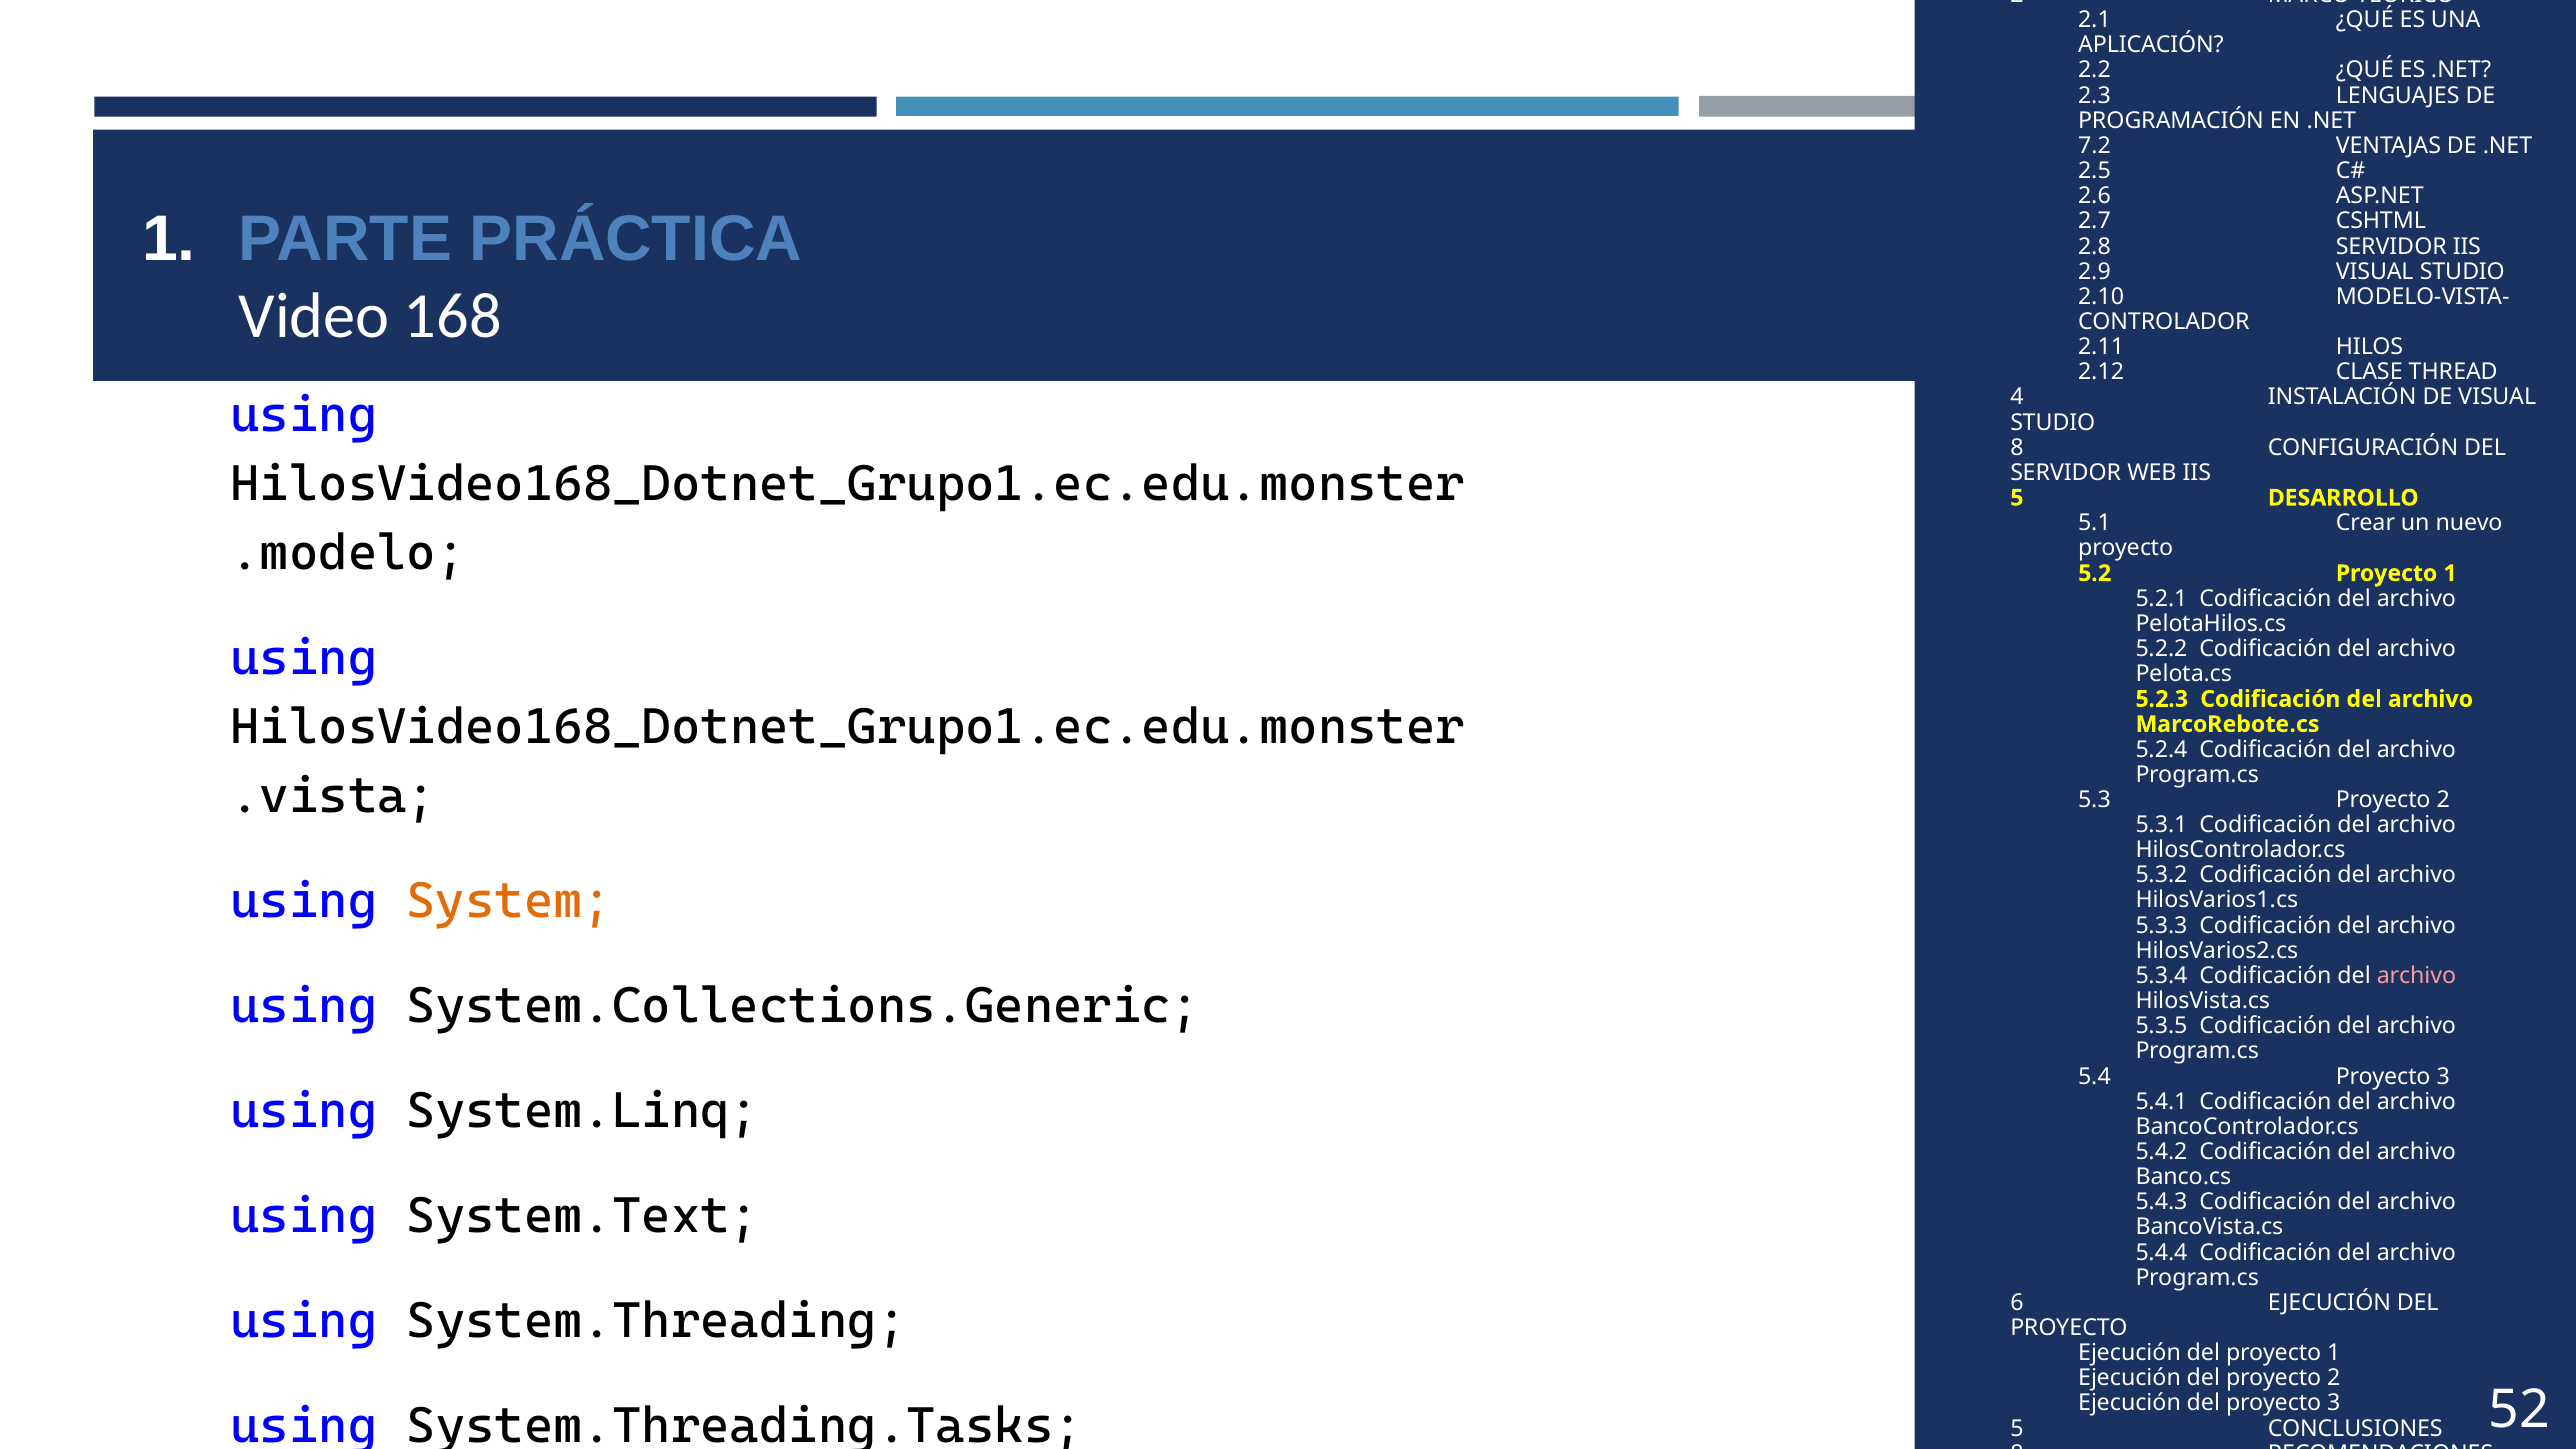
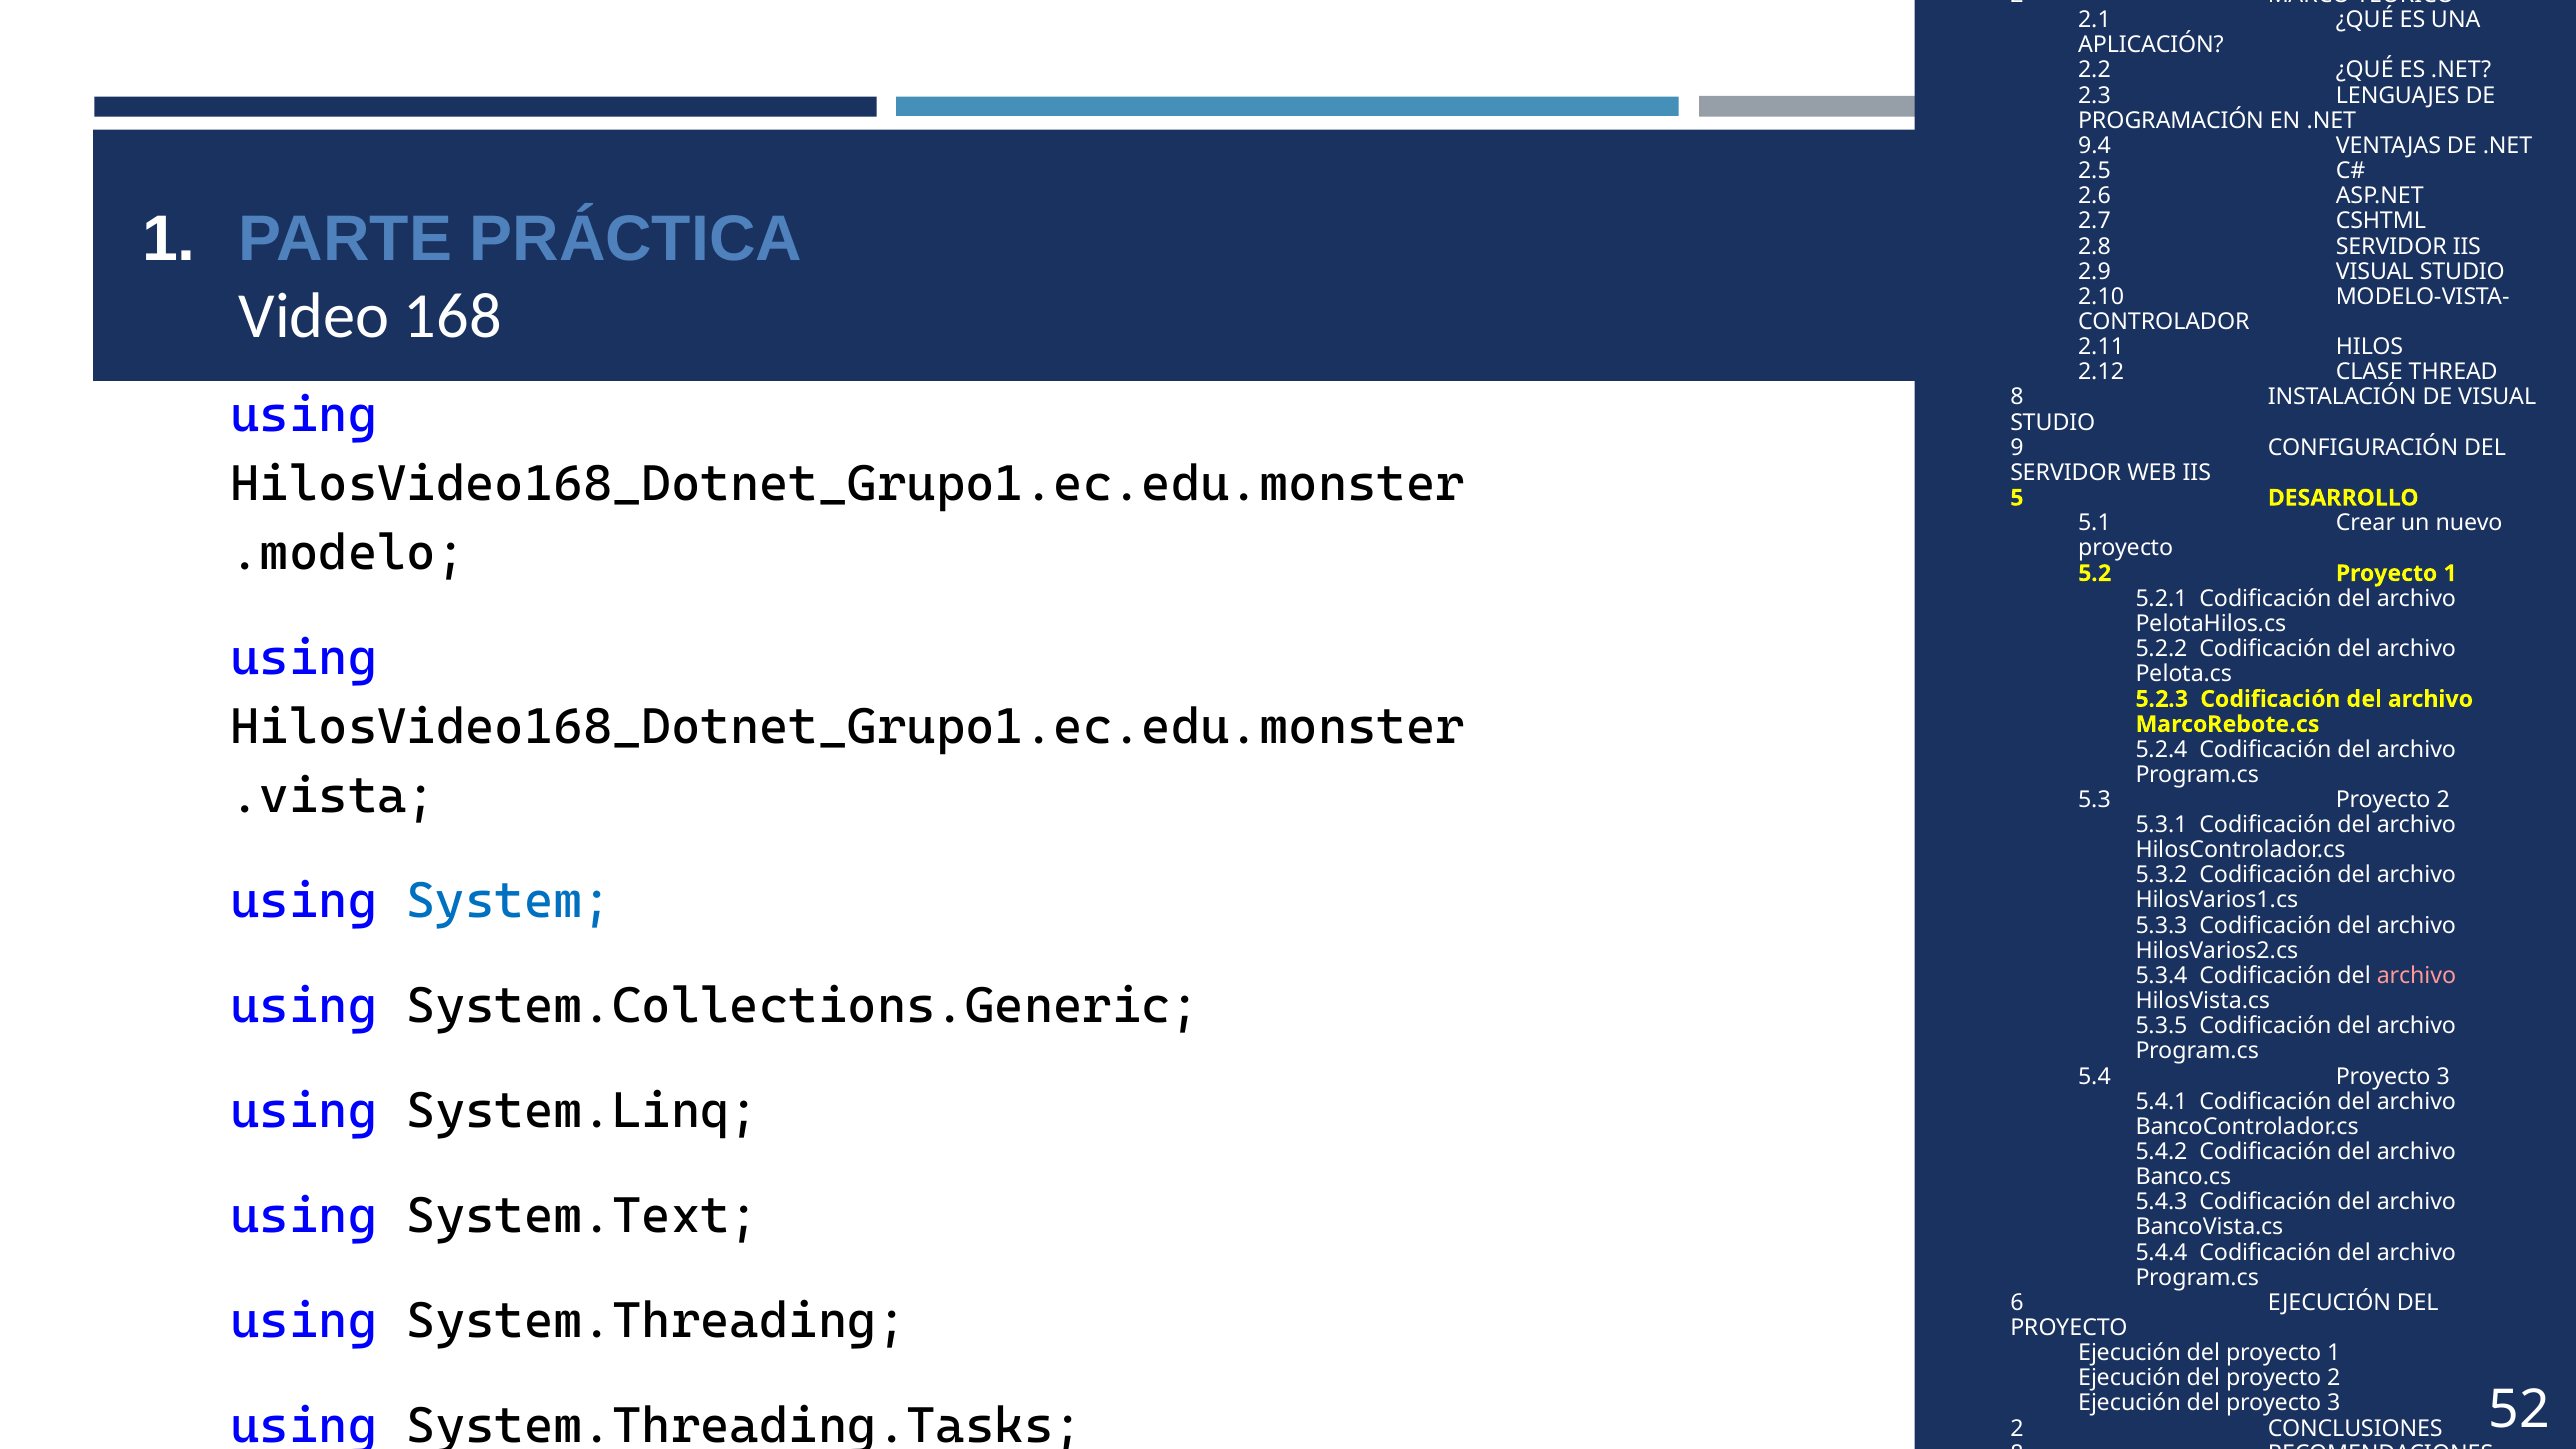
7.2: 7.2 -> 9.4
4 at (2017, 397): 4 -> 8
8 at (2017, 448): 8 -> 9
System colour: orange -> blue
5 at (2017, 1429): 5 -> 2
